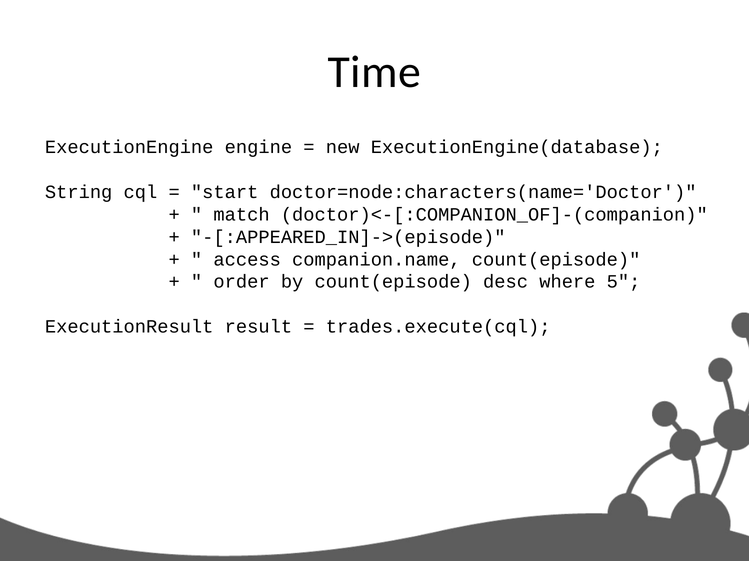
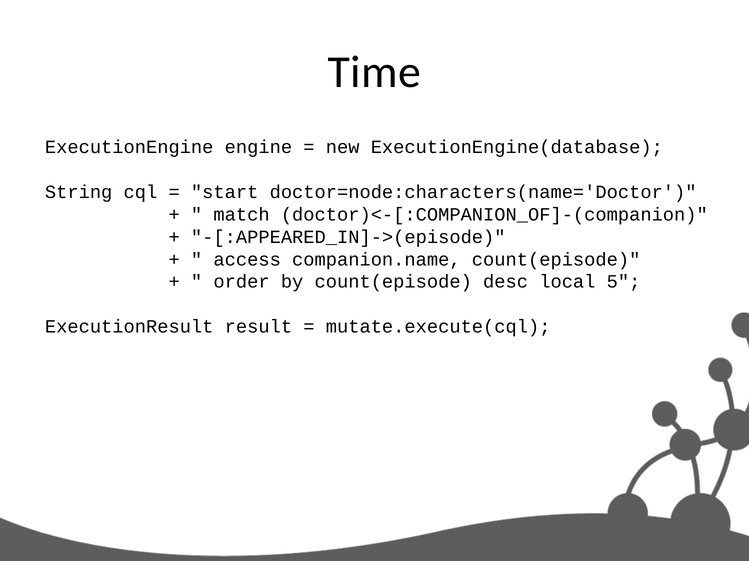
where: where -> local
trades.execute(cql: trades.execute(cql -> mutate.execute(cql
